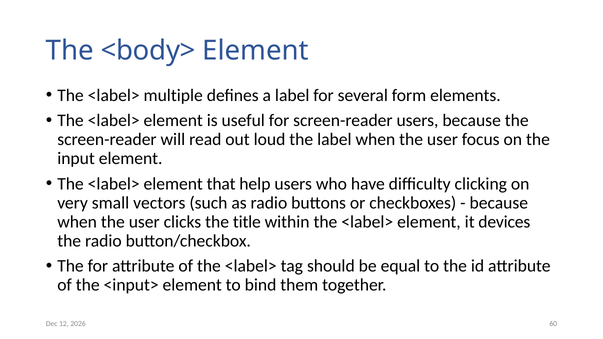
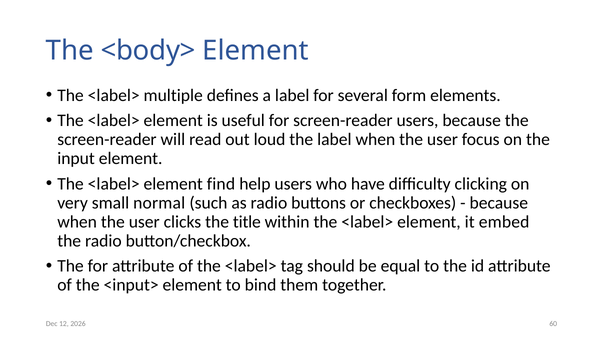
that: that -> find
vectors: vectors -> normal
devices: devices -> embed
